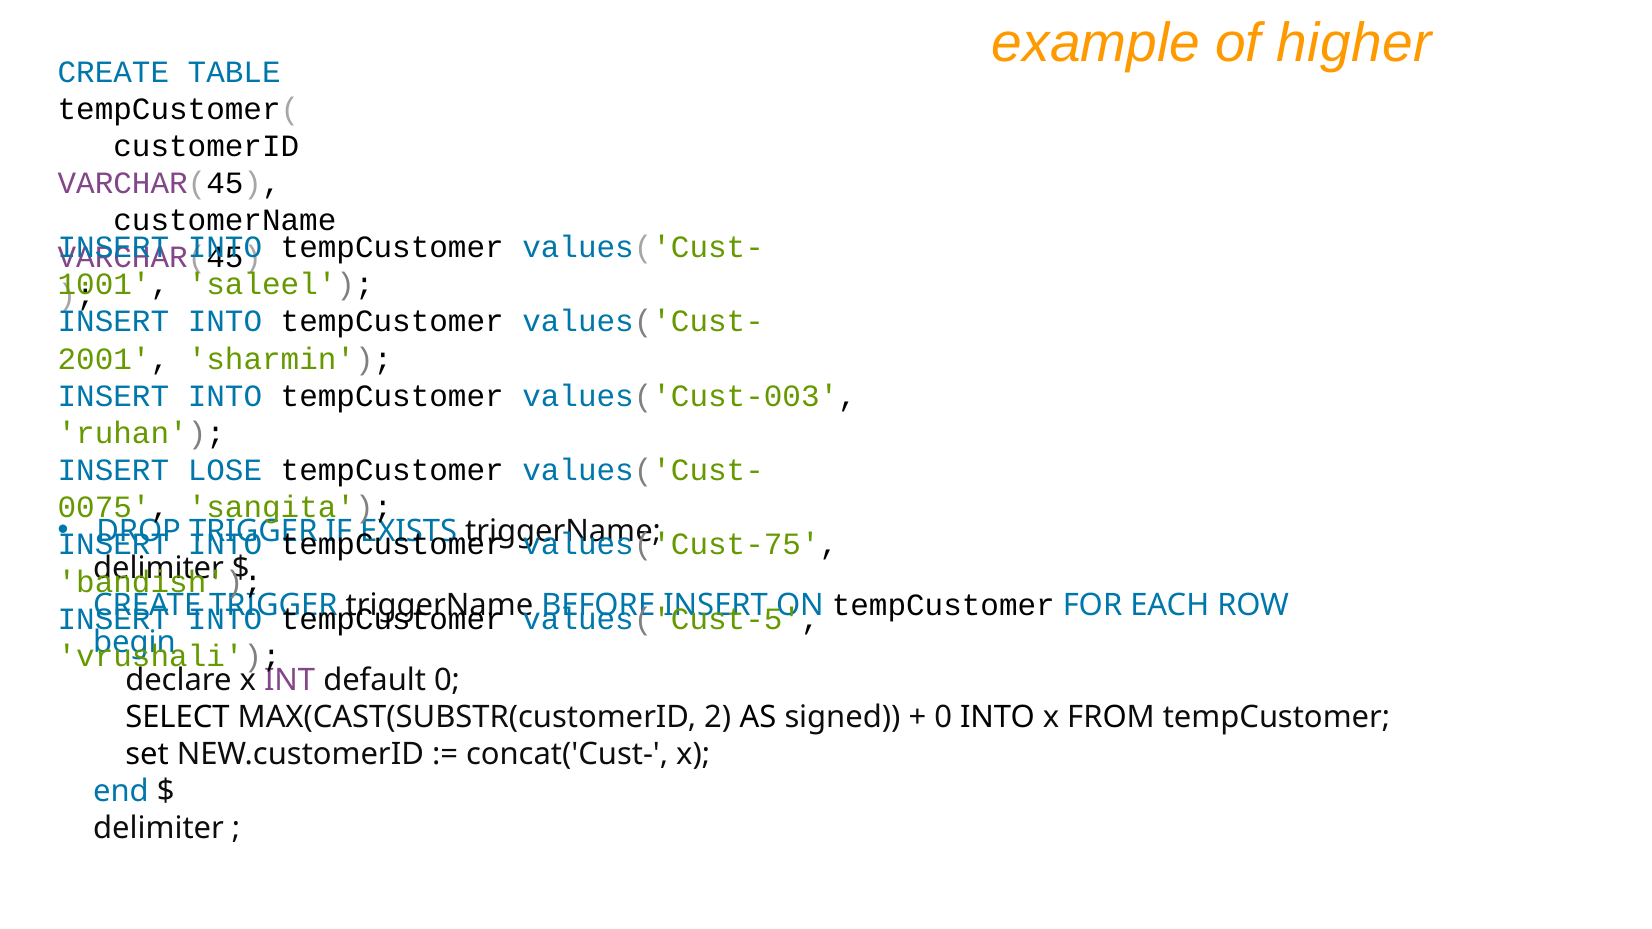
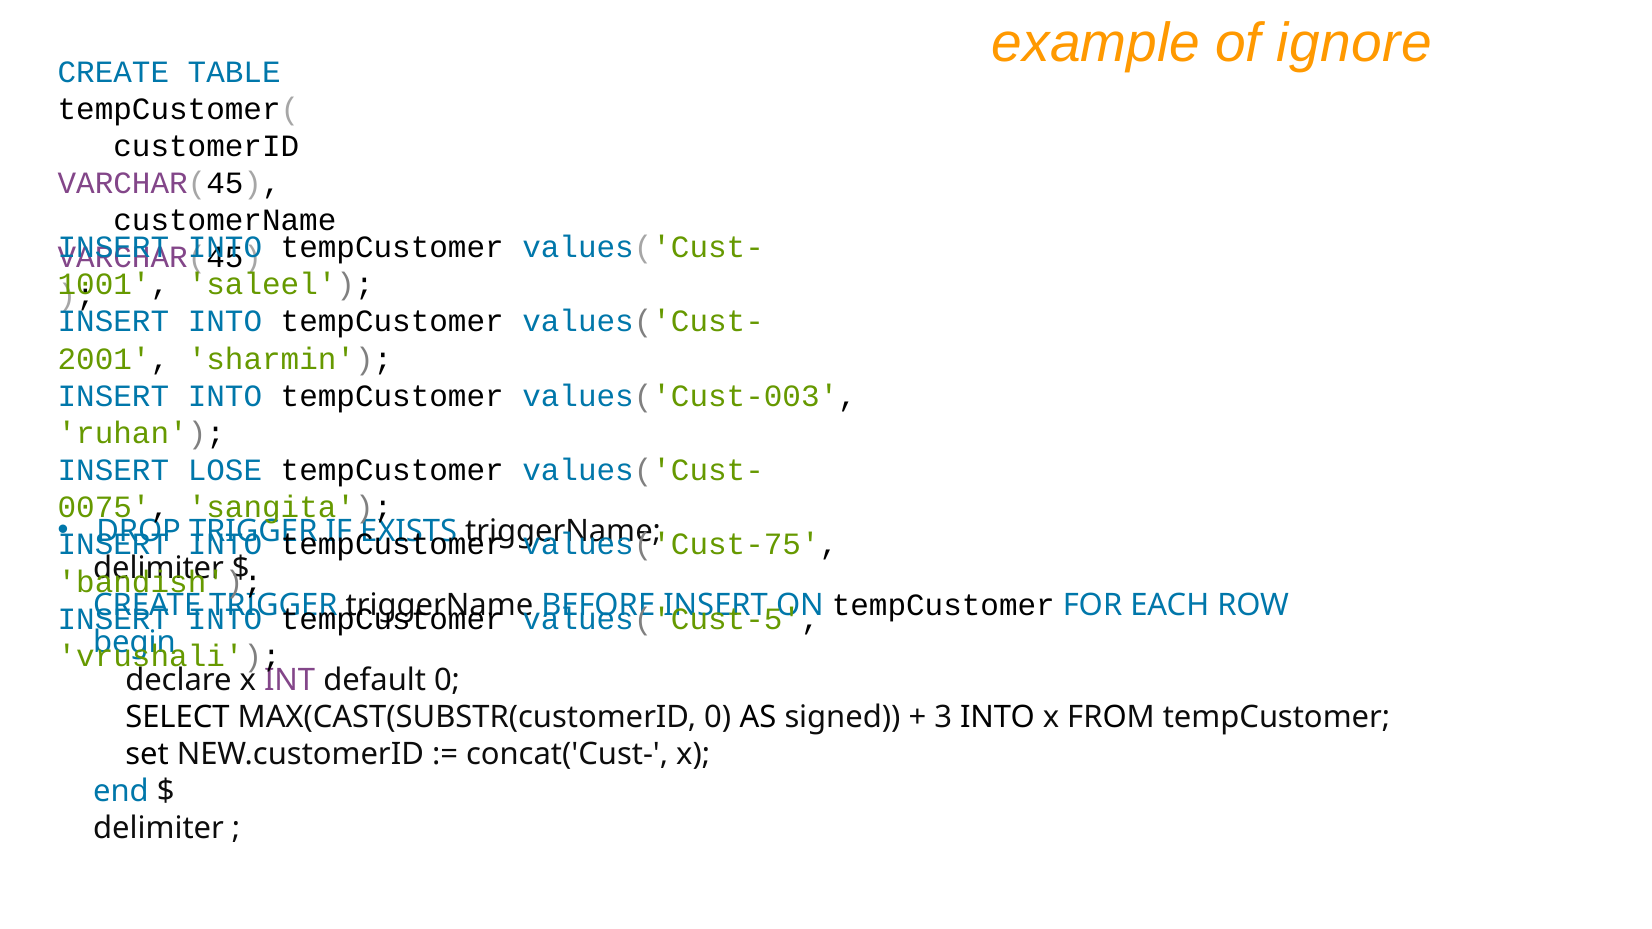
higher: higher -> ignore
MAX(CAST(SUBSTR(customerID 2: 2 -> 0
0 at (943, 717): 0 -> 3
